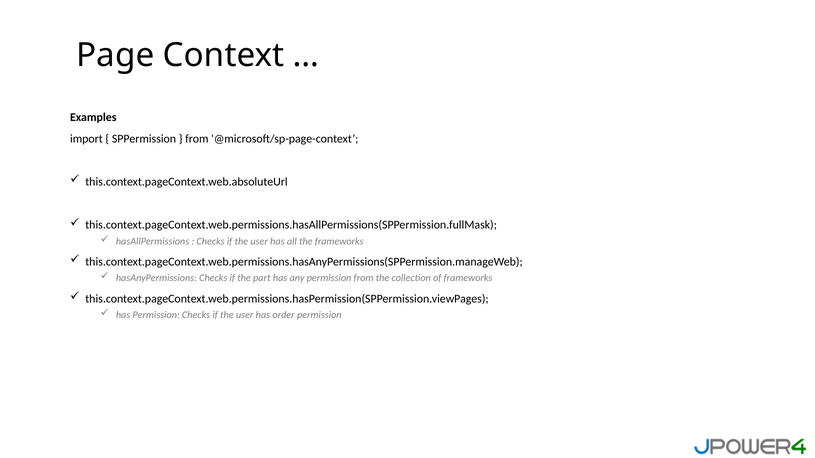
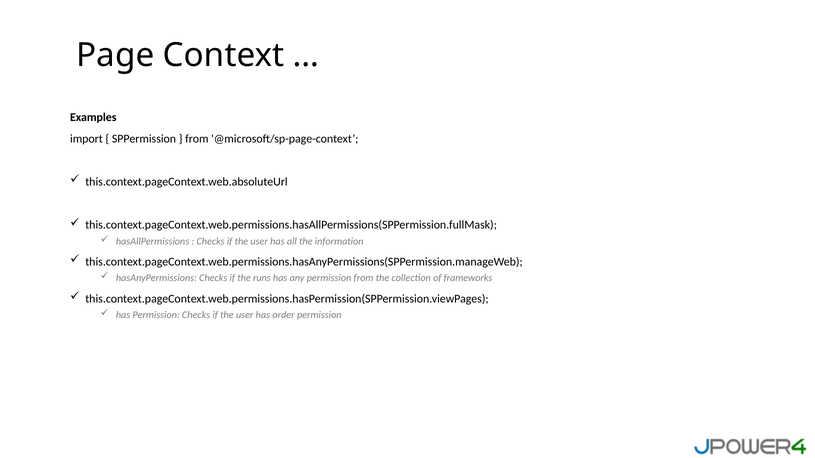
the frameworks: frameworks -> information
part: part -> runs
